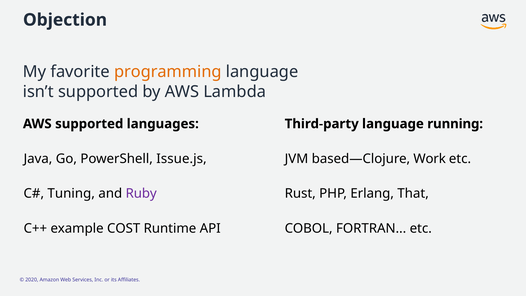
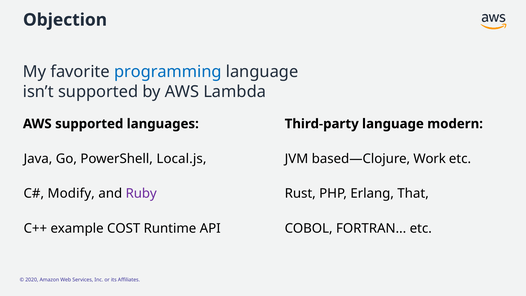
programming colour: orange -> blue
running: running -> modern
Issue.js: Issue.js -> Local.js
Tuning: Tuning -> Modify
